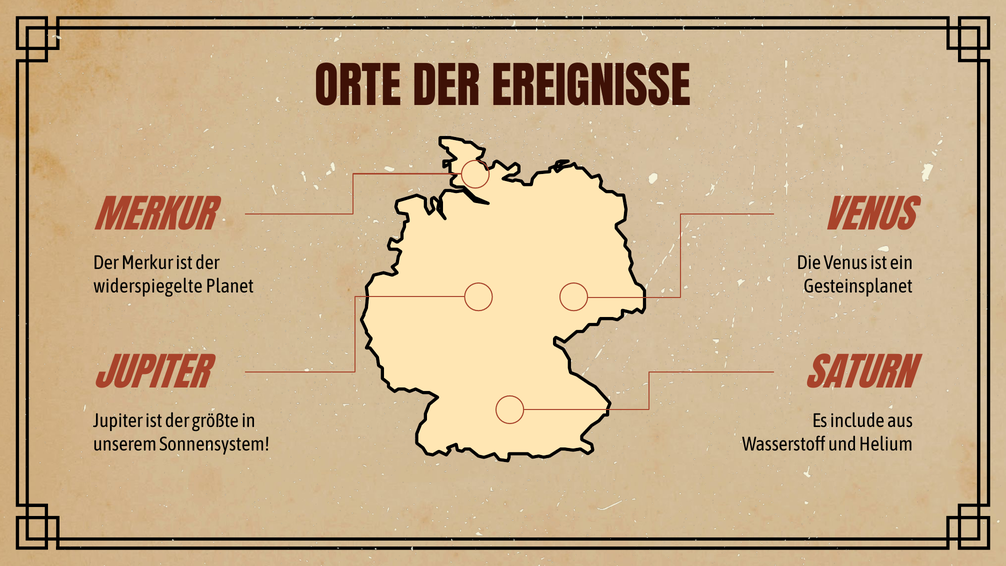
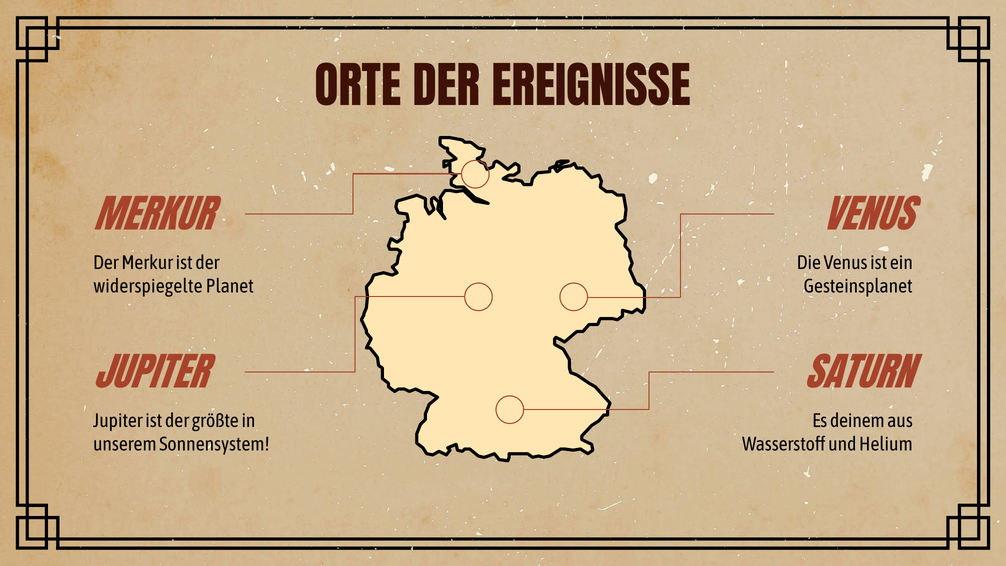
include: include -> deinem
